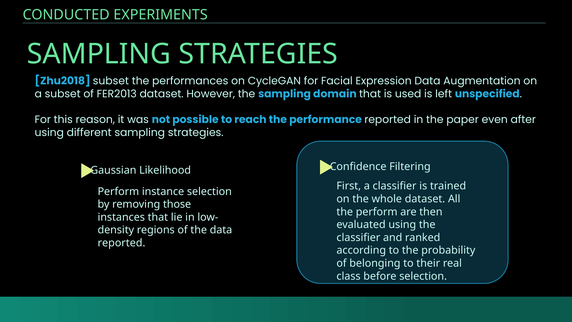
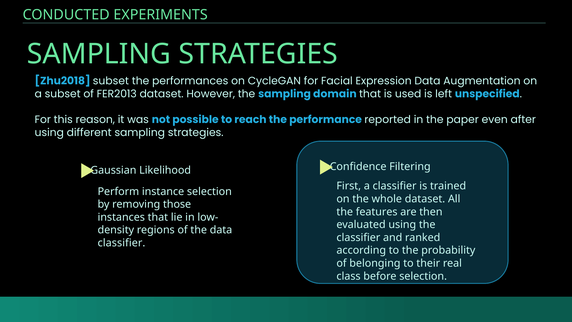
the perform: perform -> features
reported at (121, 243): reported -> classifier
